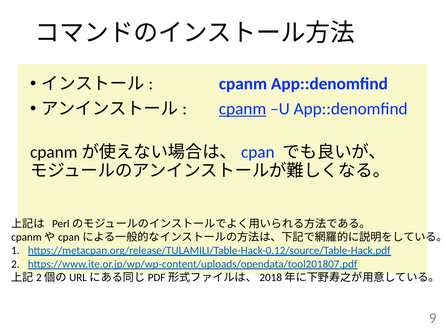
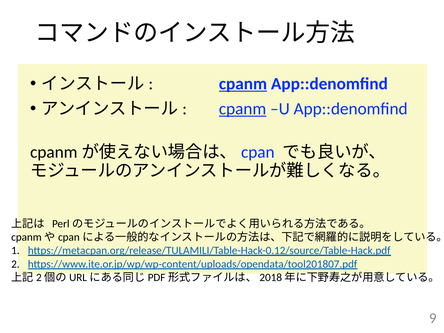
cpanm at (243, 84) underline: none -> present
